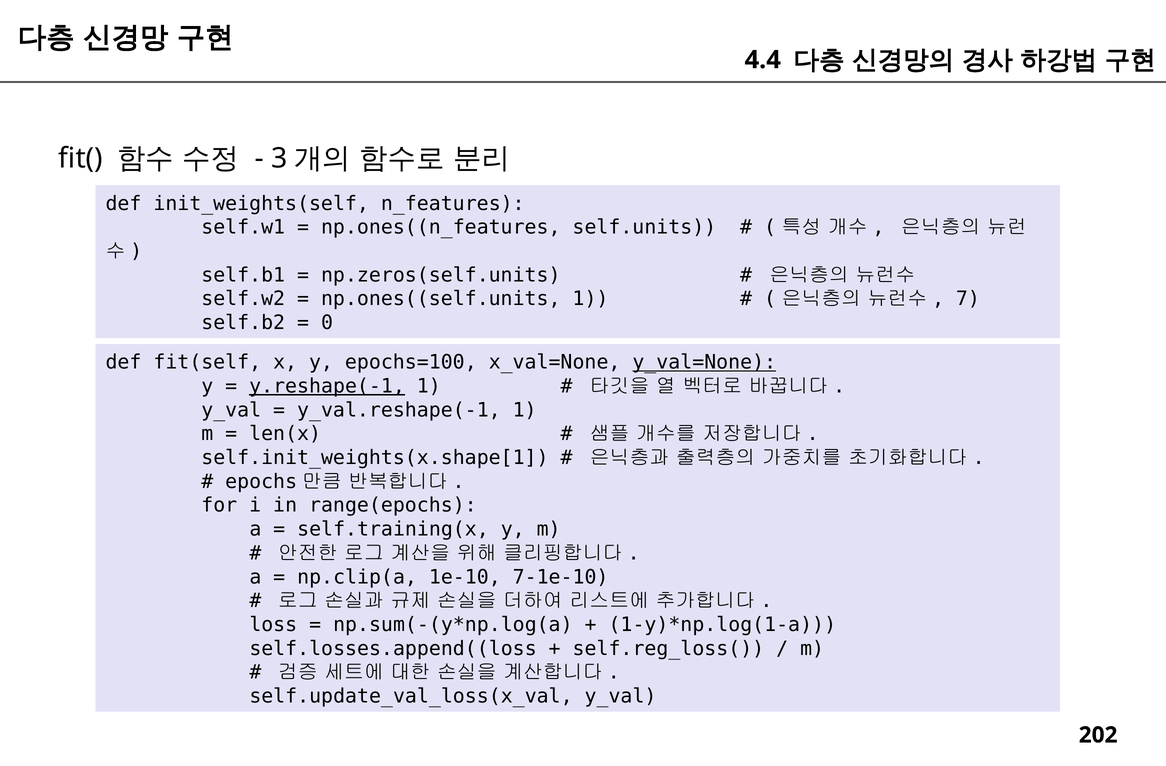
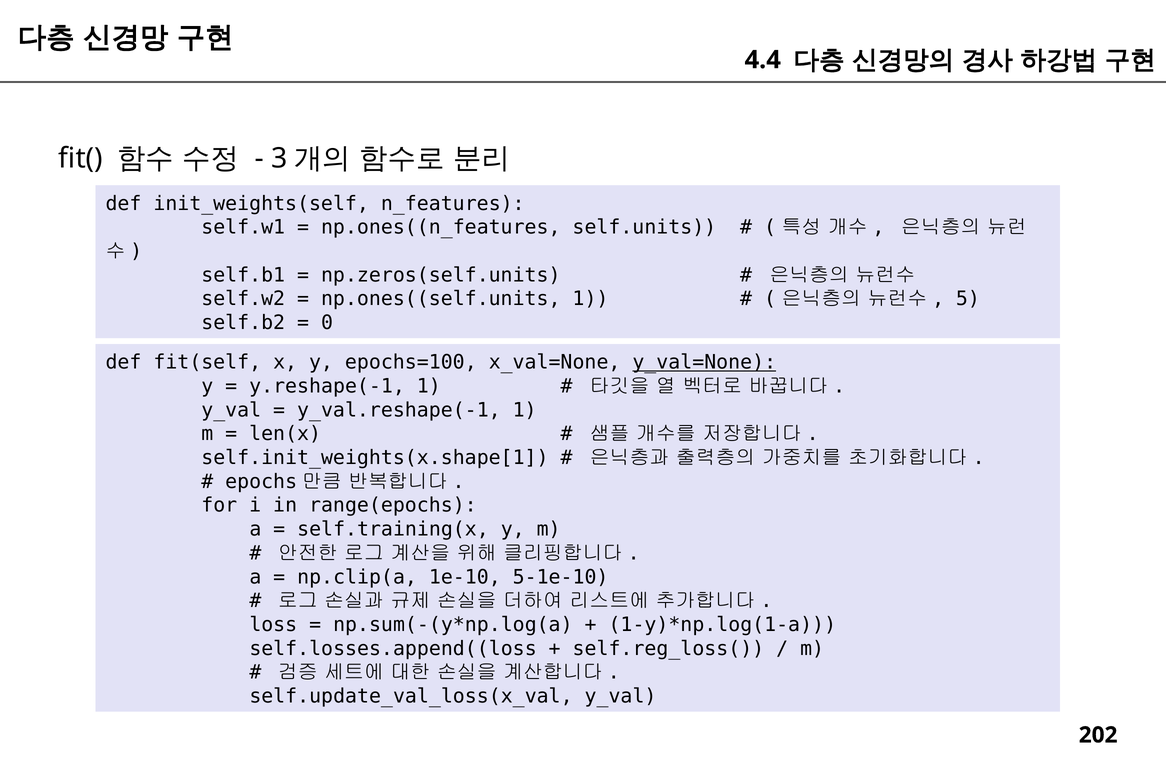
7: 7 -> 5
y.reshape(-1 underline: present -> none
7-1e-10: 7-1e-10 -> 5-1e-10
